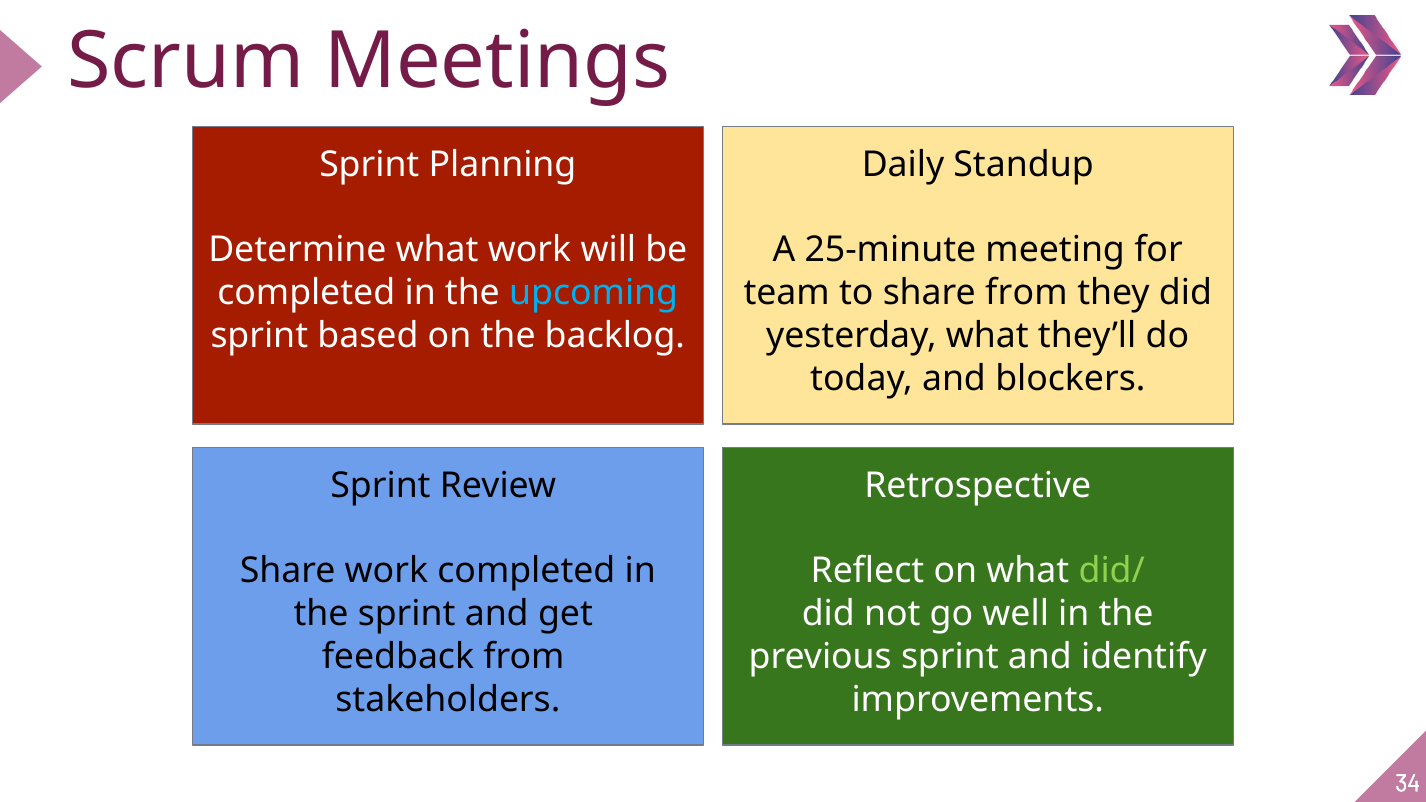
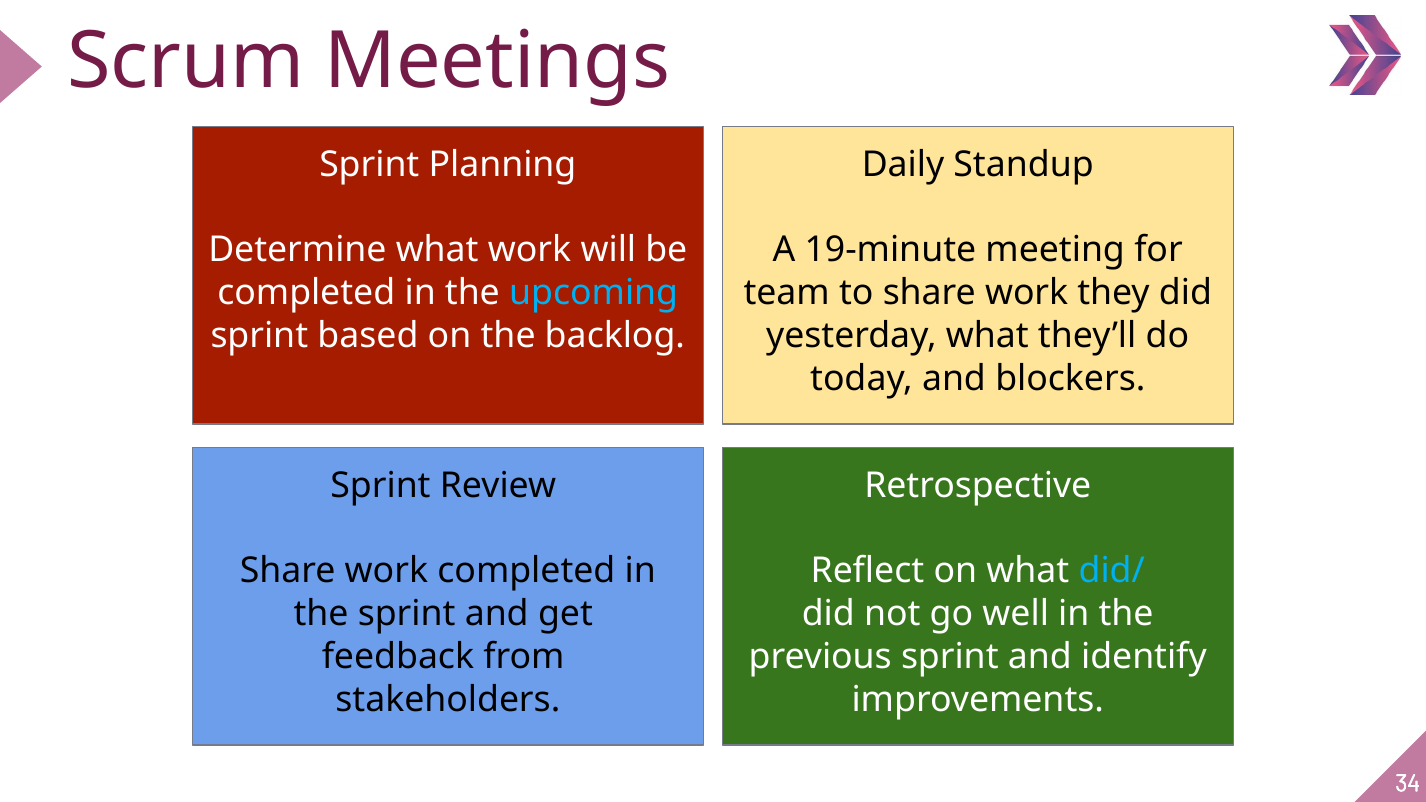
25-minute: 25-minute -> 19-minute
to share from: from -> work
did/ colour: light green -> light blue
